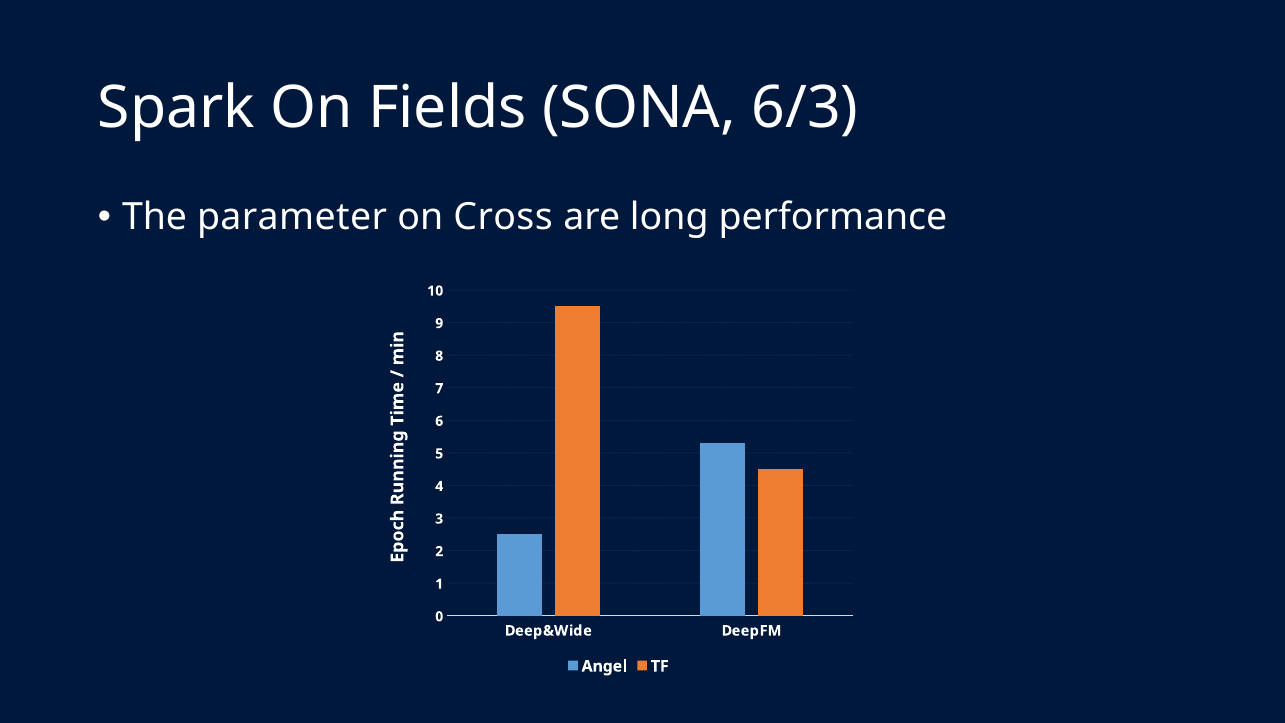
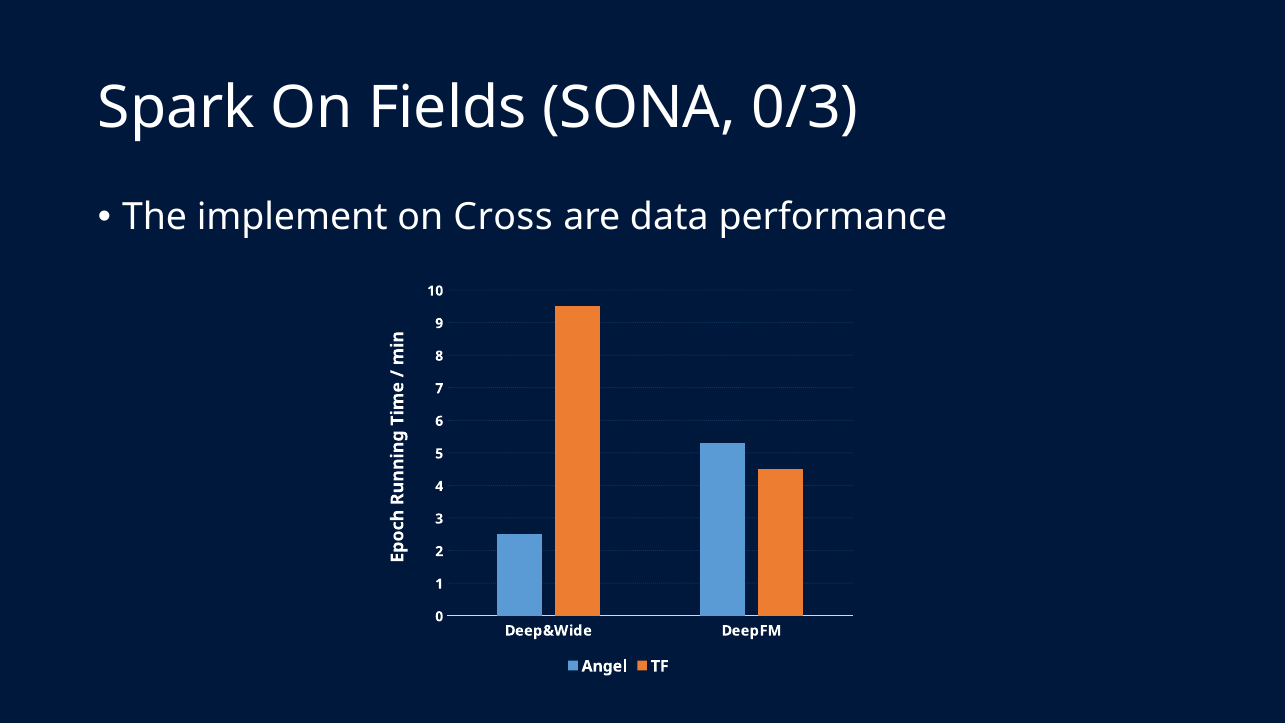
6/3: 6/3 -> 0/3
parameter: parameter -> implement
long: long -> data
